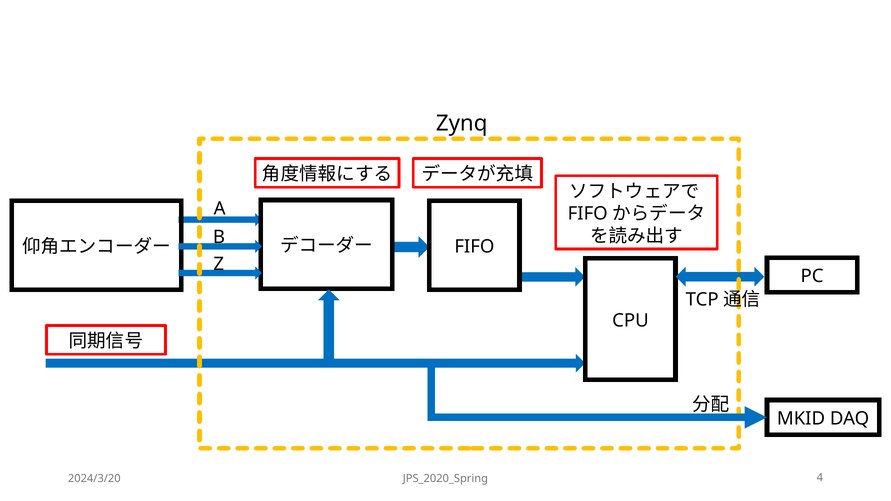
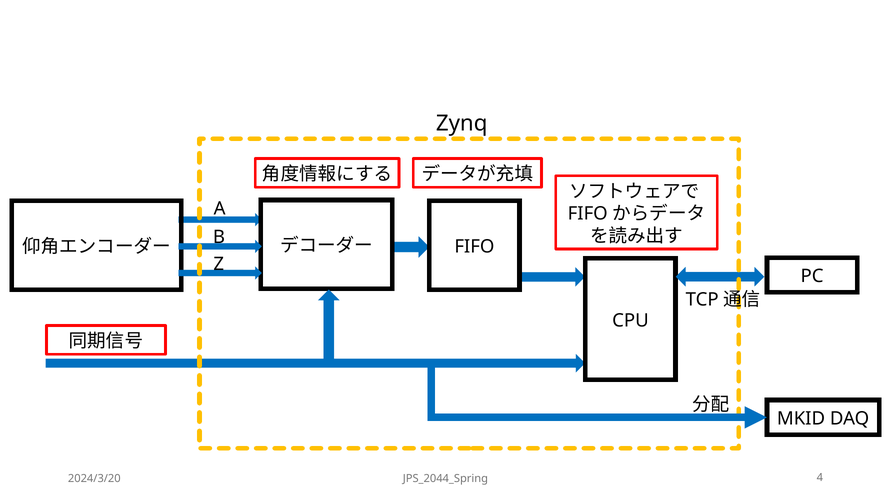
JPS_2020_Spring: JPS_2020_Spring -> JPS_2044_Spring
